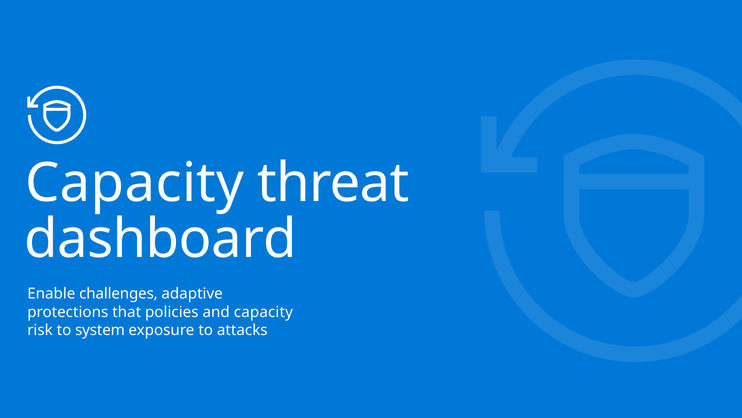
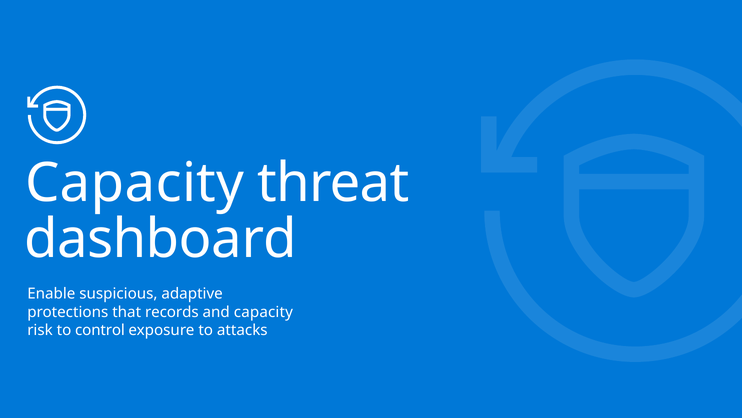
challenges: challenges -> suspicious
policies: policies -> records
system: system -> control
